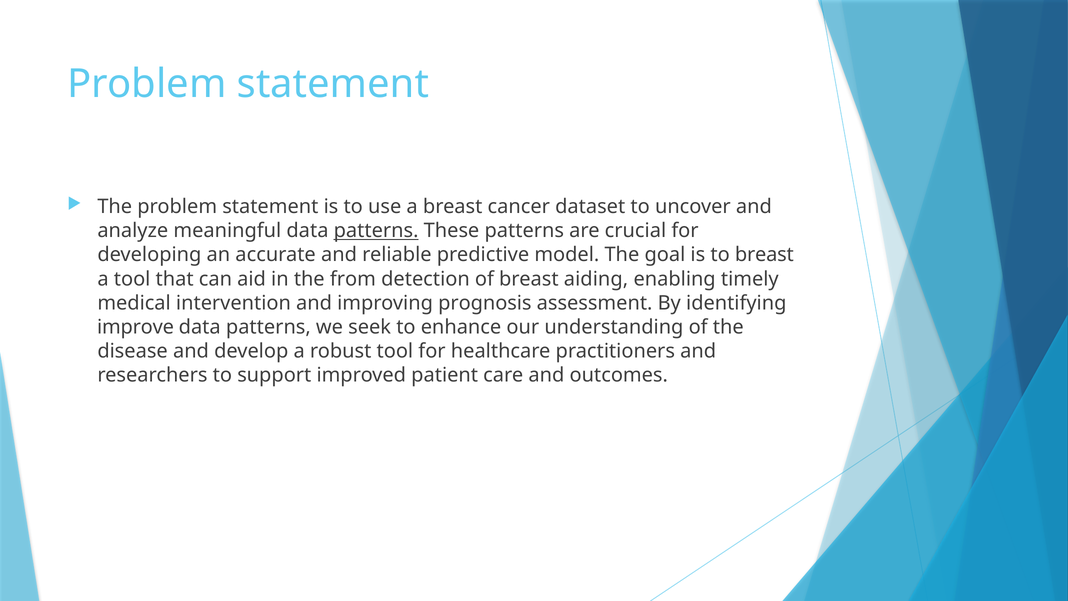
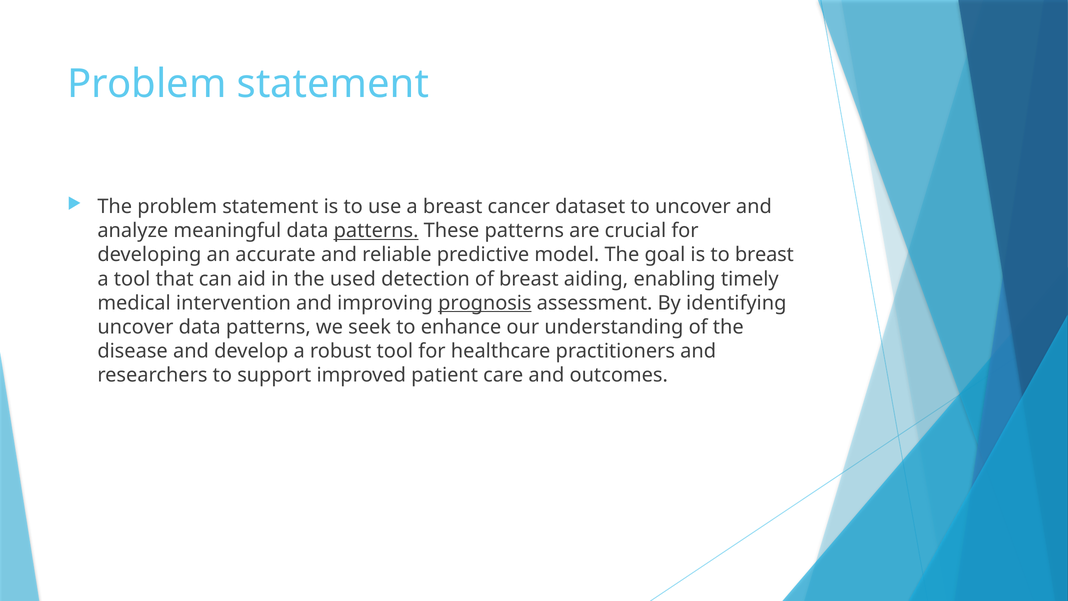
from: from -> used
prognosis underline: none -> present
improve at (135, 327): improve -> uncover
